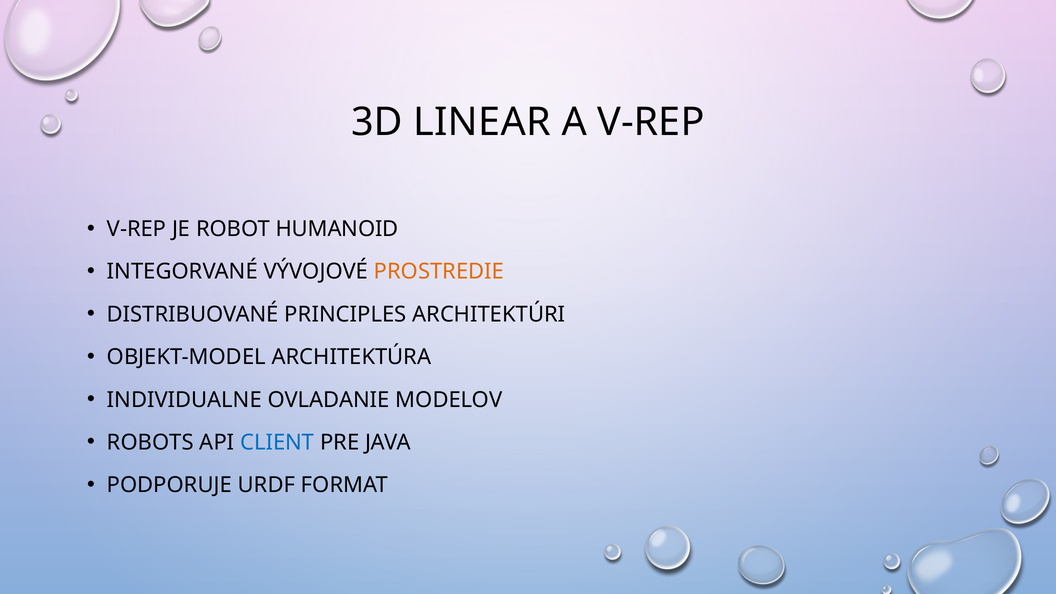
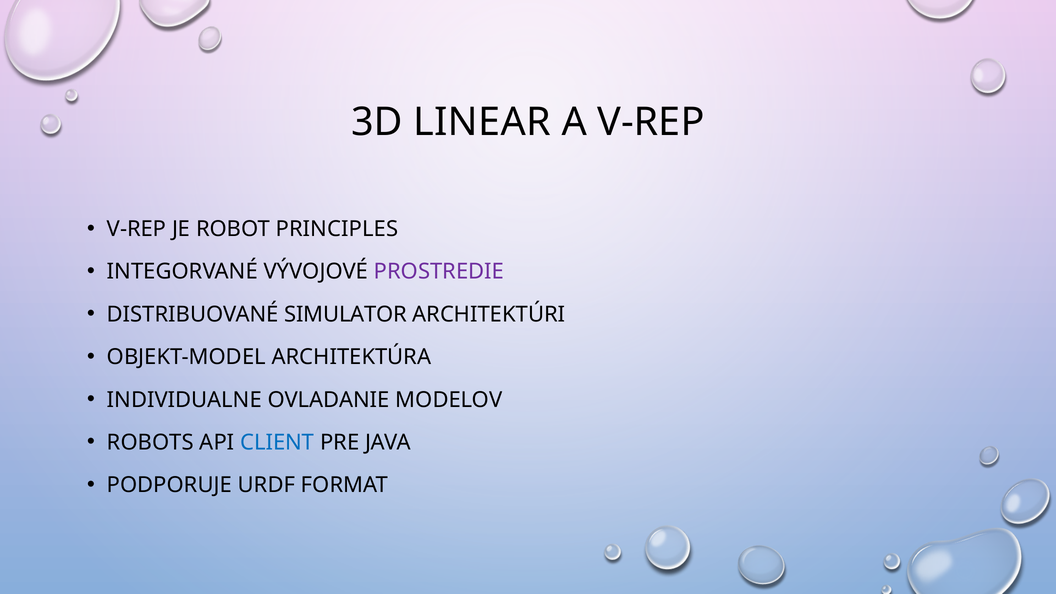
HUMANOID: HUMANOID -> PRINCIPLES
PROSTREDIE colour: orange -> purple
PRINCIPLES: PRINCIPLES -> SIMULATOR
